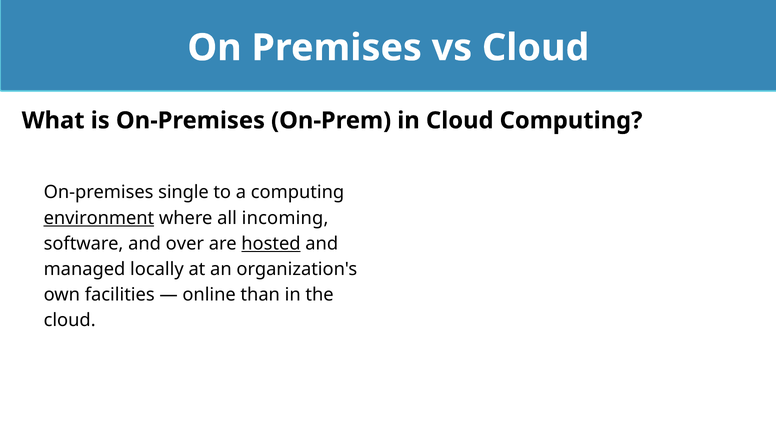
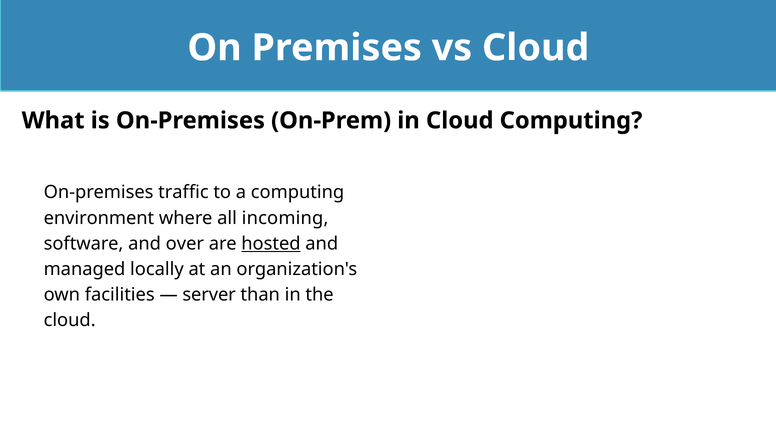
single: single -> traffic
environment underline: present -> none
online: online -> server
